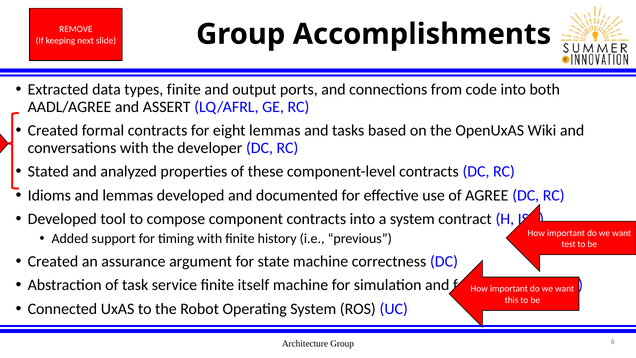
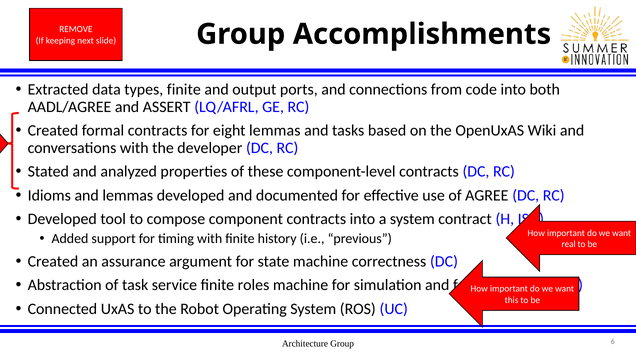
test: test -> real
itself: itself -> roles
